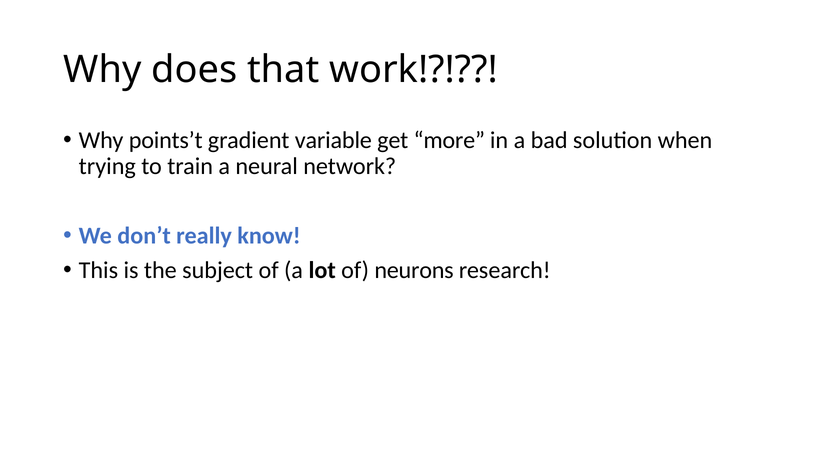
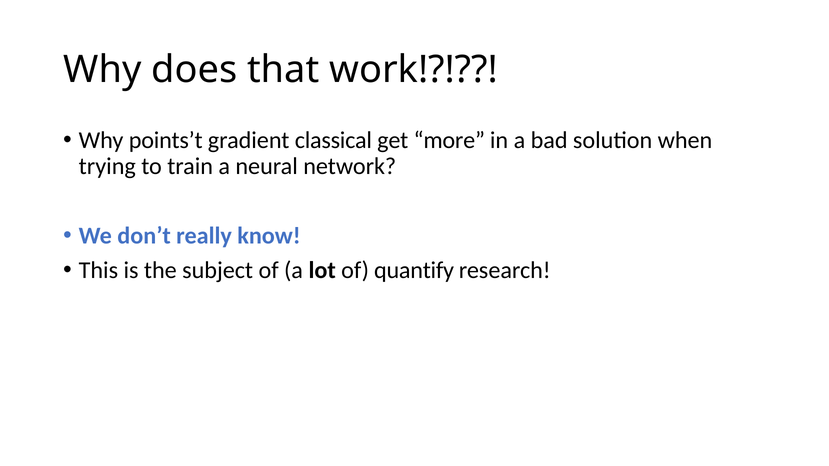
variable: variable -> classical
neurons: neurons -> quantify
